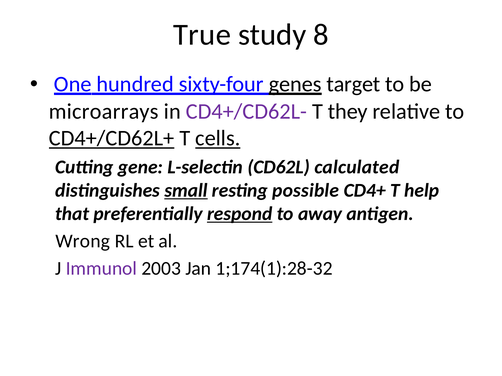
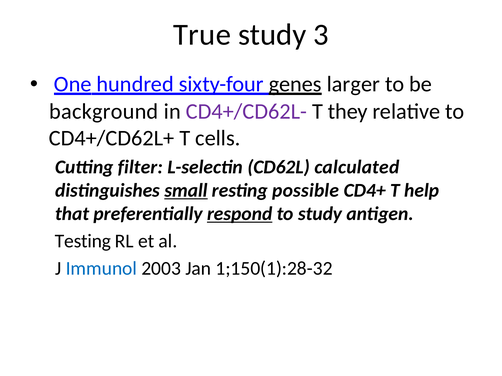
8: 8 -> 3
target: target -> larger
microarrays: microarrays -> background
CD4+/CD62L+ underline: present -> none
cells underline: present -> none
gene: gene -> filter
to away: away -> study
Wrong: Wrong -> Testing
Immunol colour: purple -> blue
1;174(1):28-32: 1;174(1):28-32 -> 1;150(1):28-32
